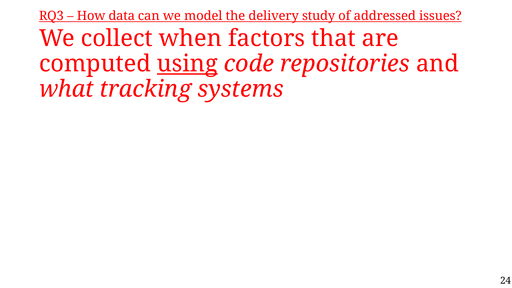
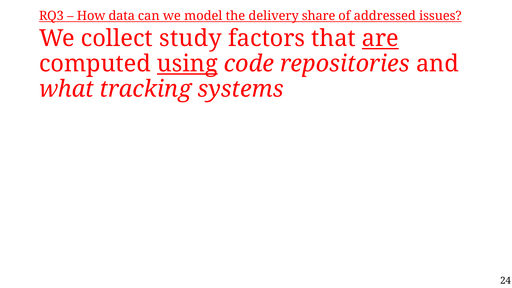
study: study -> share
when: when -> study
are underline: none -> present
